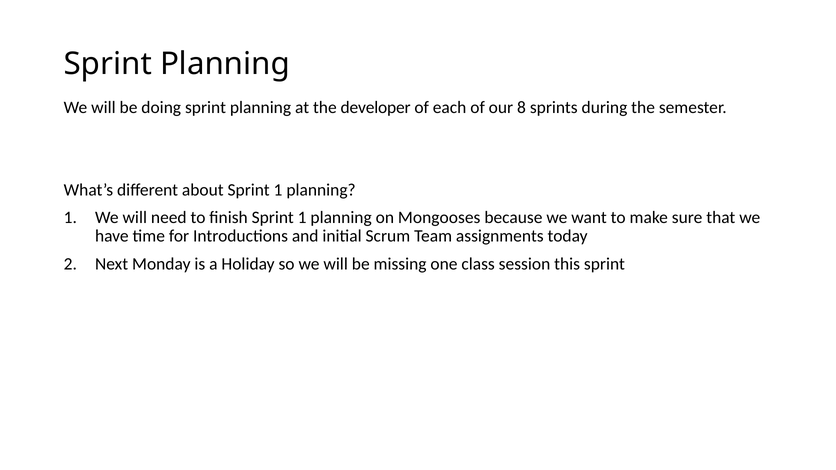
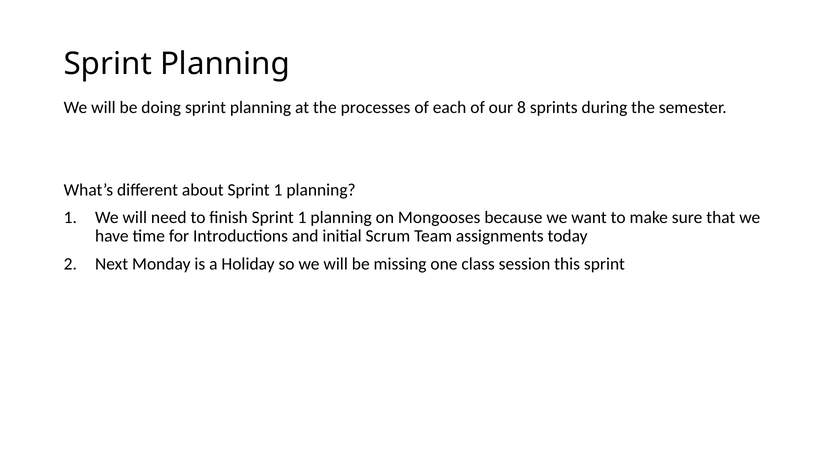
developer: developer -> processes
